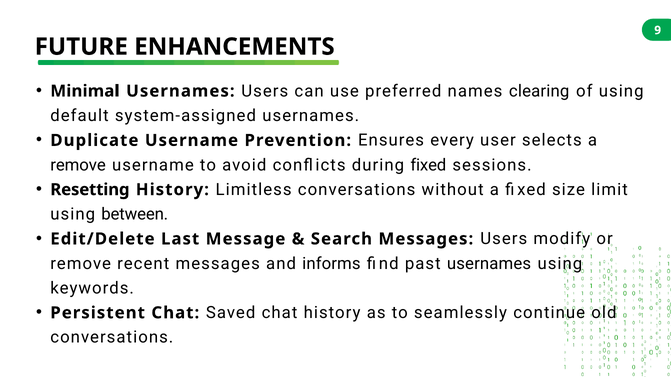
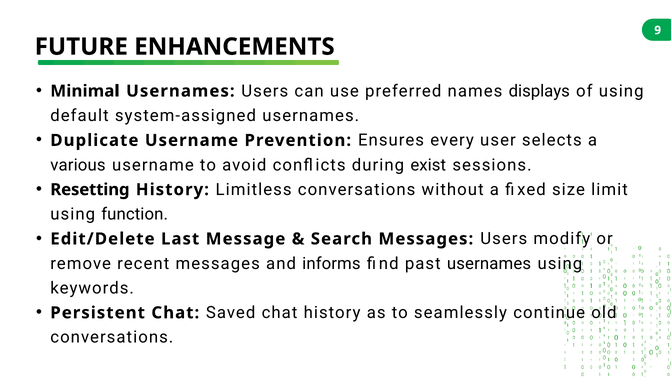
clearing: clearing -> displays
remove at (78, 165): remove -> various
during fixed: fixed -> exist
between: between -> function
